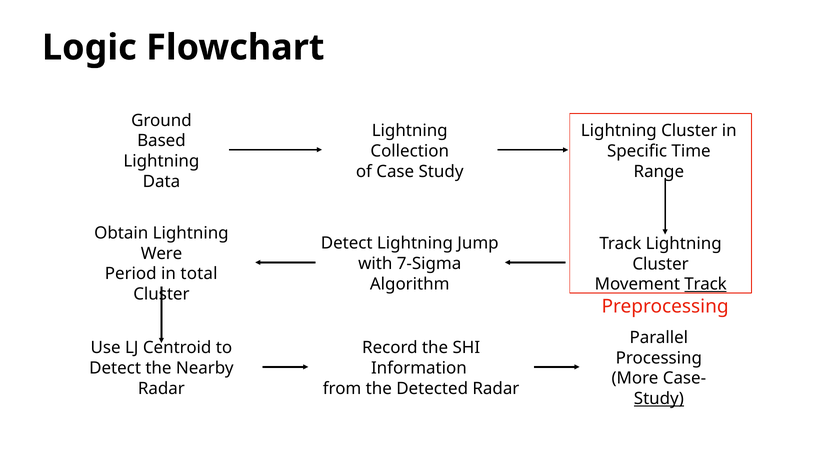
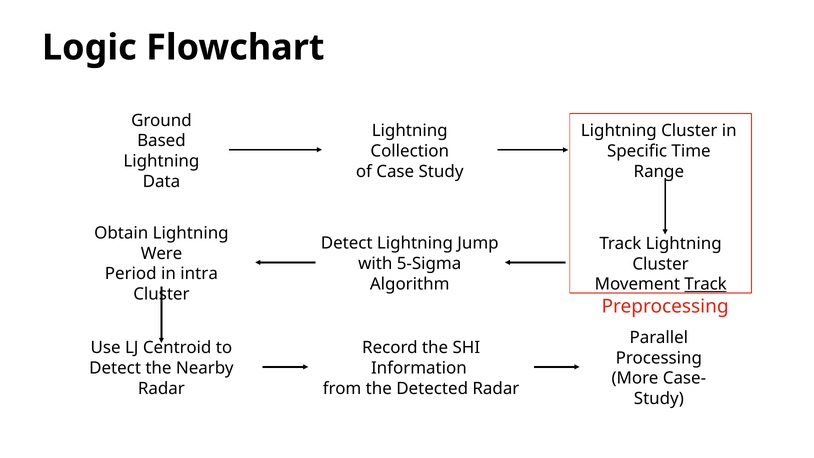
7-Sigma: 7-Sigma -> 5-Sigma
total: total -> intra
Study at (659, 399) underline: present -> none
